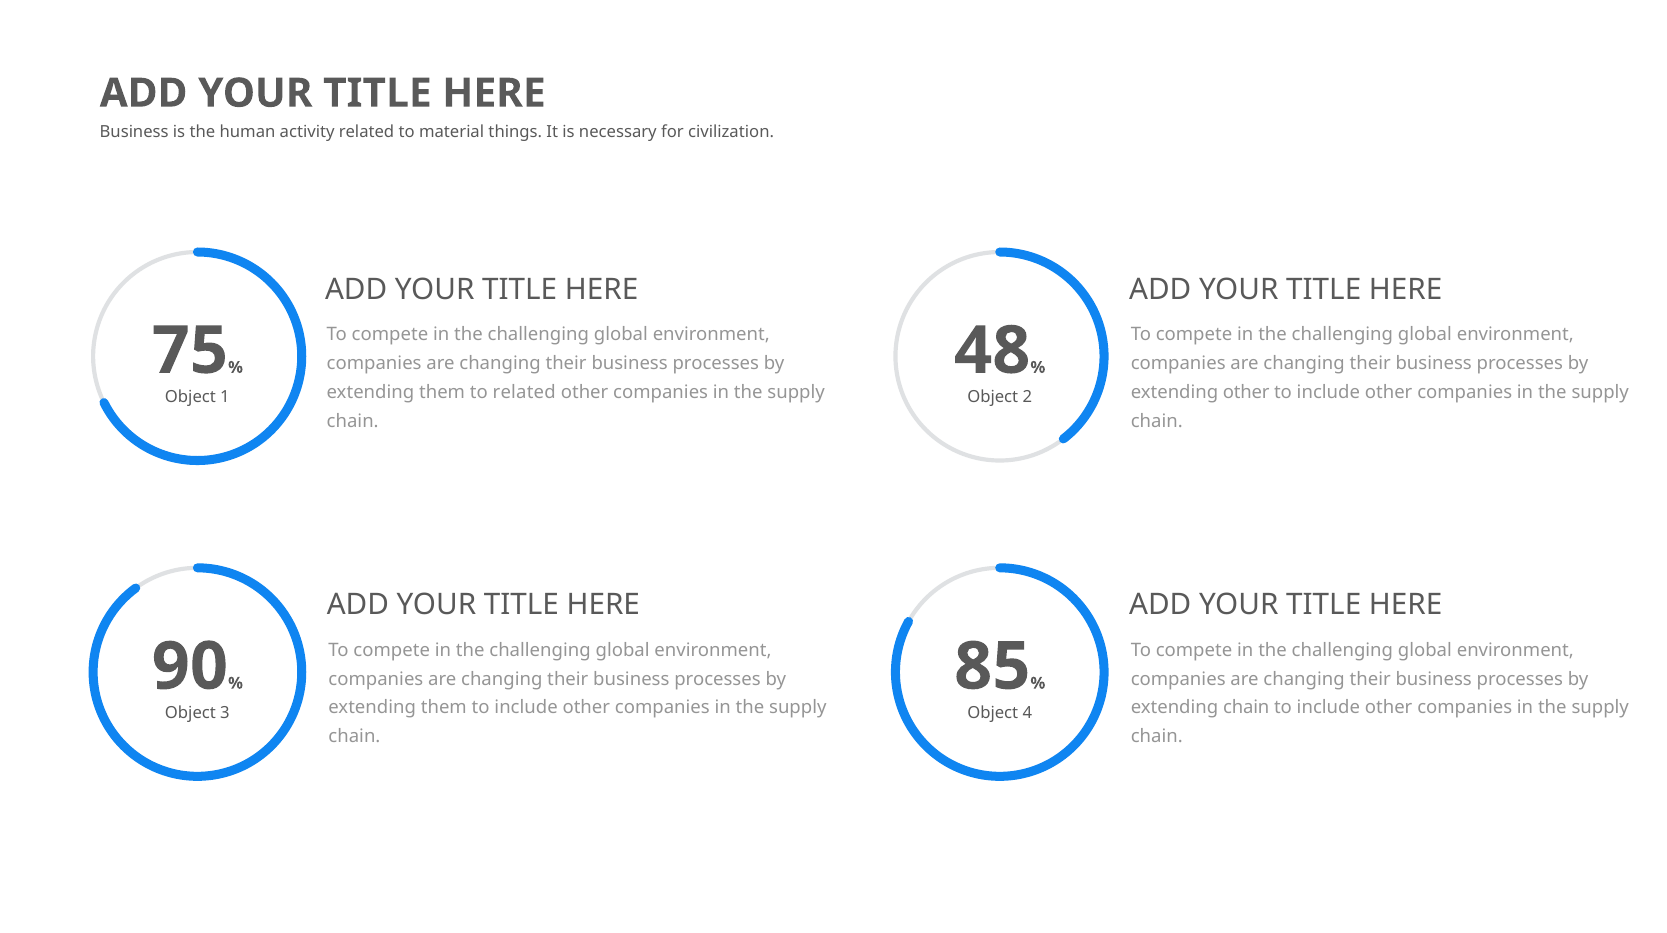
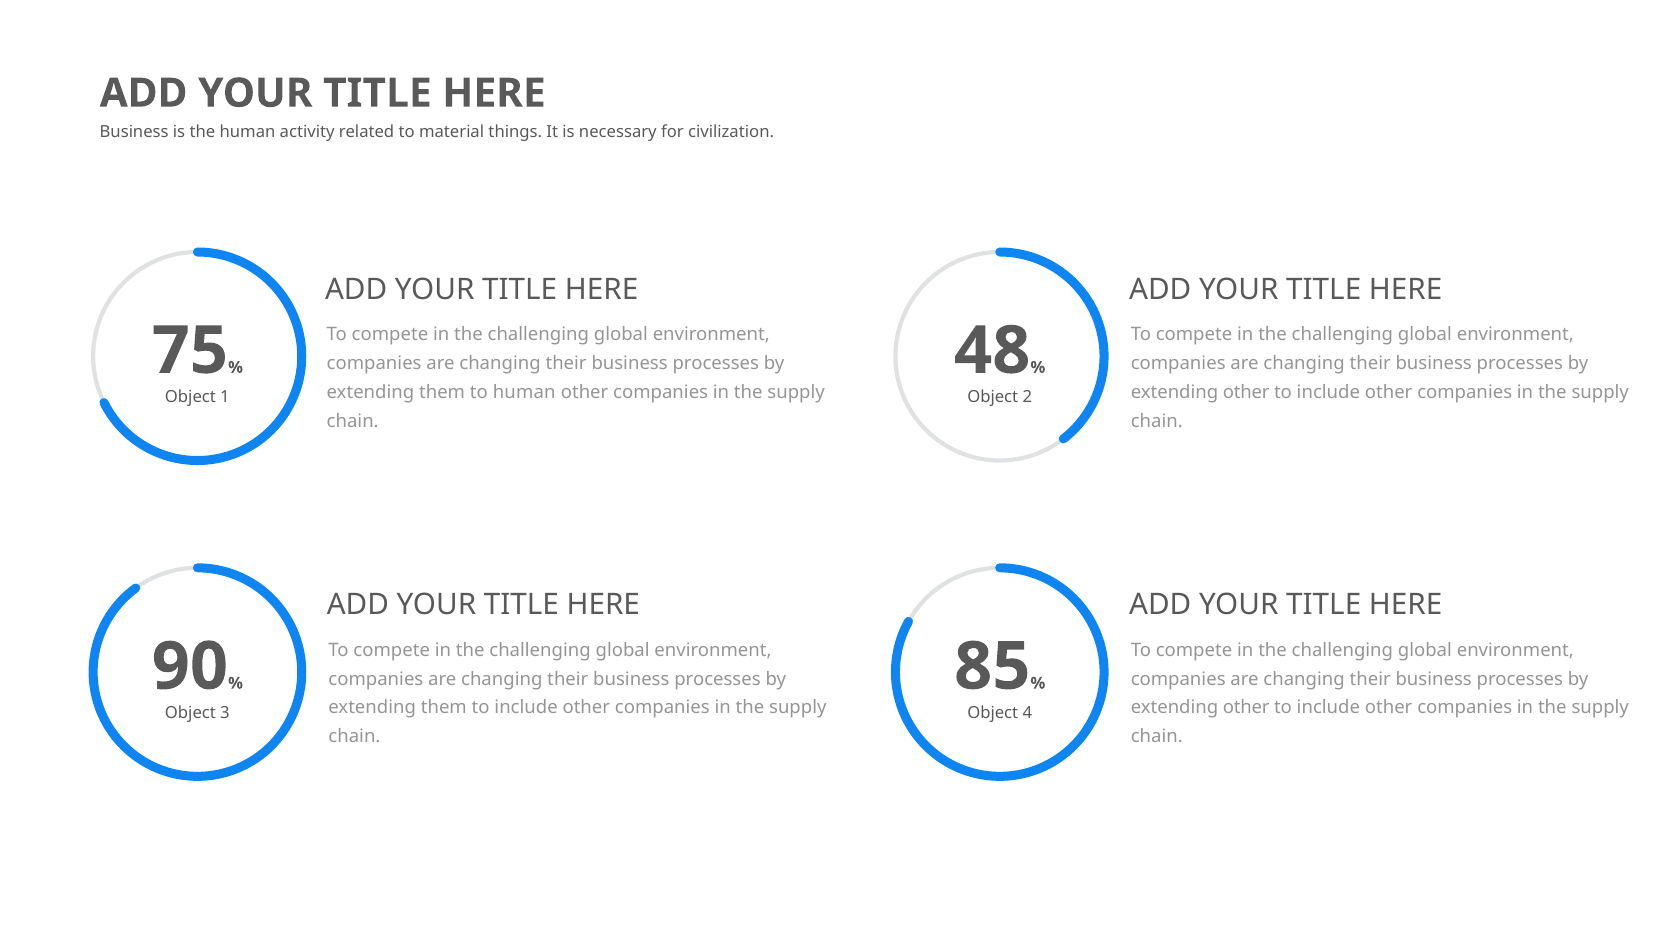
to related: related -> human
chain at (1246, 708): chain -> other
